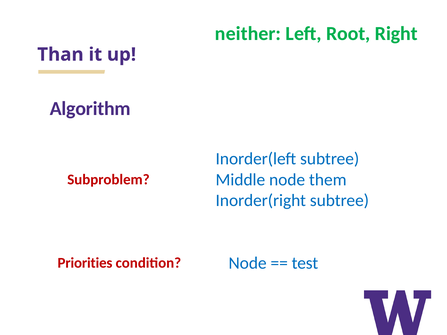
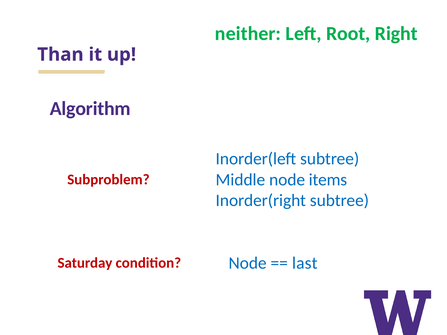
them: them -> items
test: test -> last
Priorities: Priorities -> Saturday
